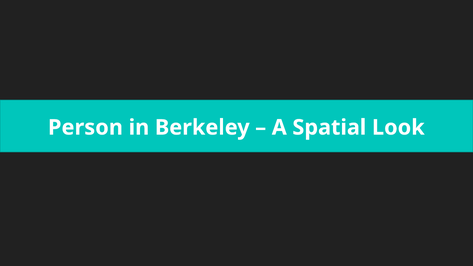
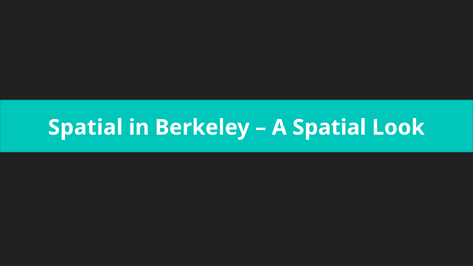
Person at (85, 127): Person -> Spatial
